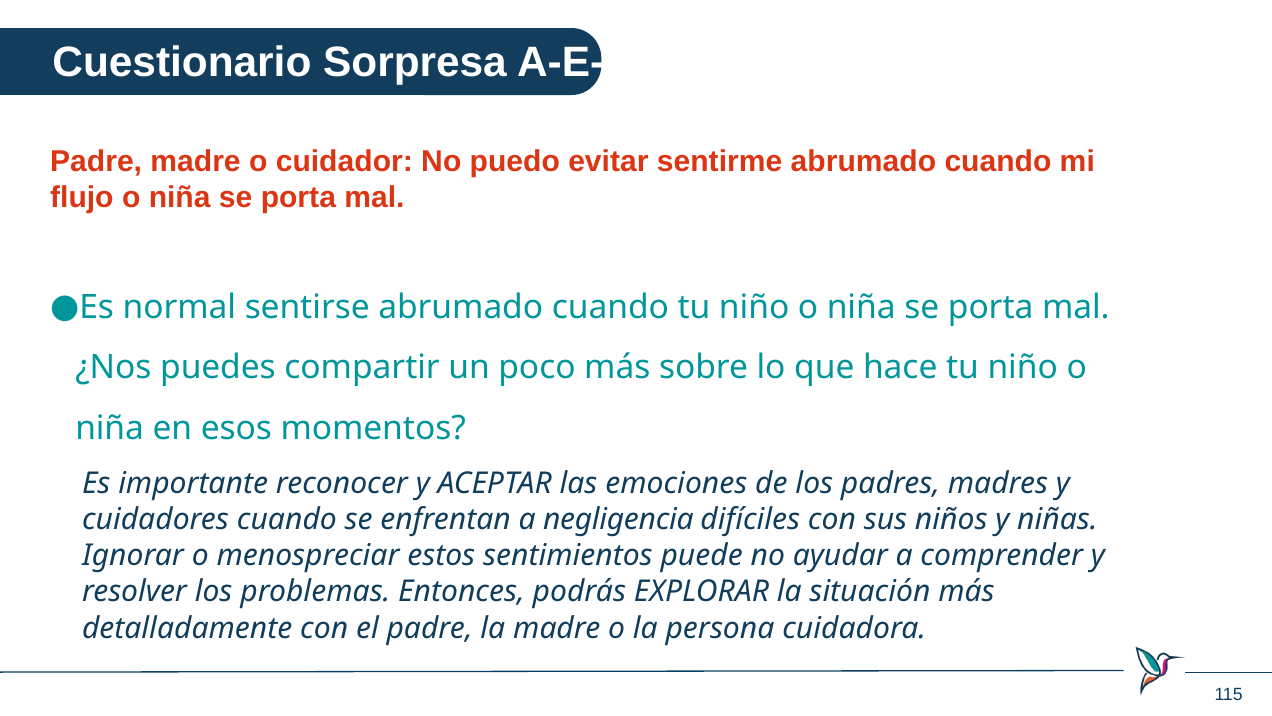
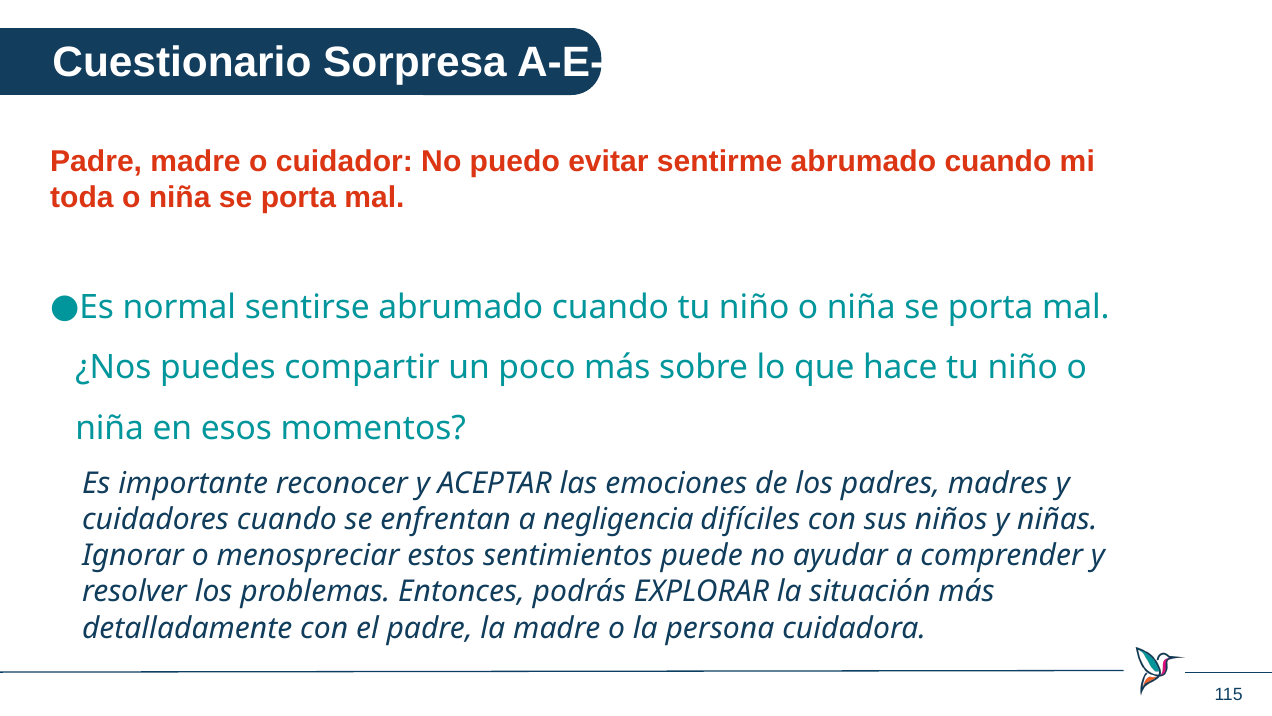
flujo: flujo -> toda
